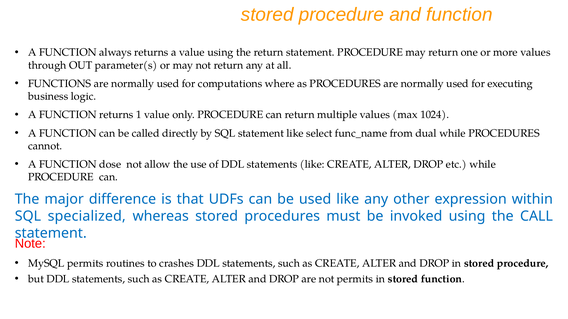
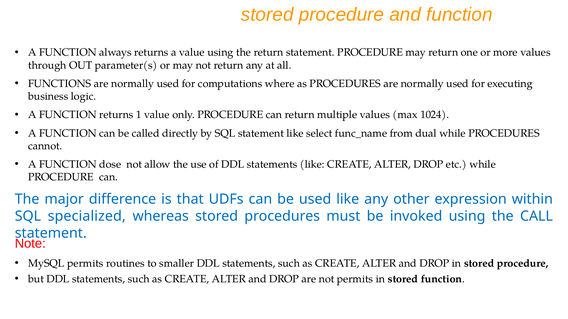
crashes: crashes -> smaller
